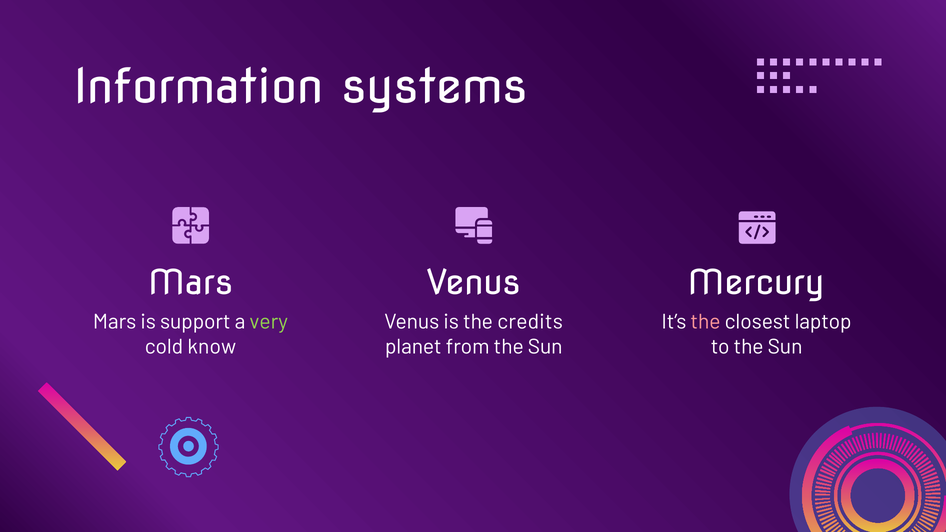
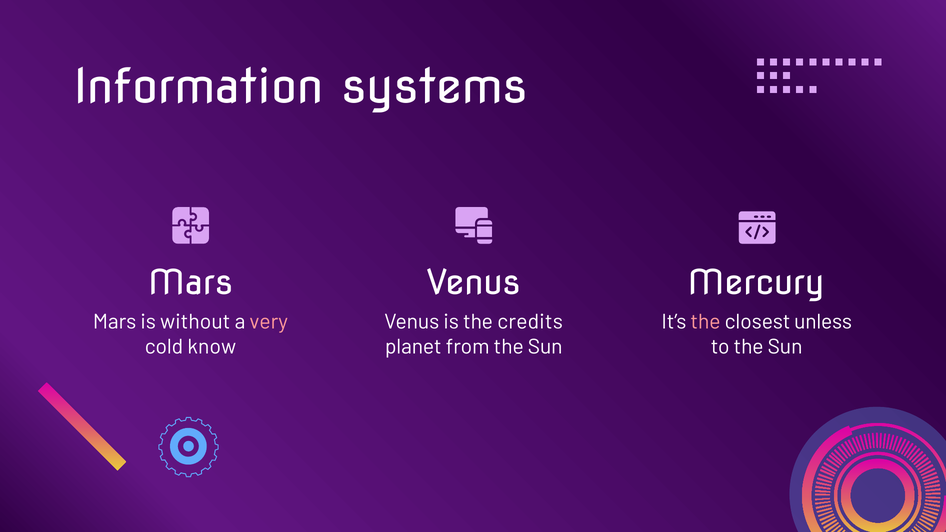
support: support -> without
very colour: light green -> pink
laptop: laptop -> unless
